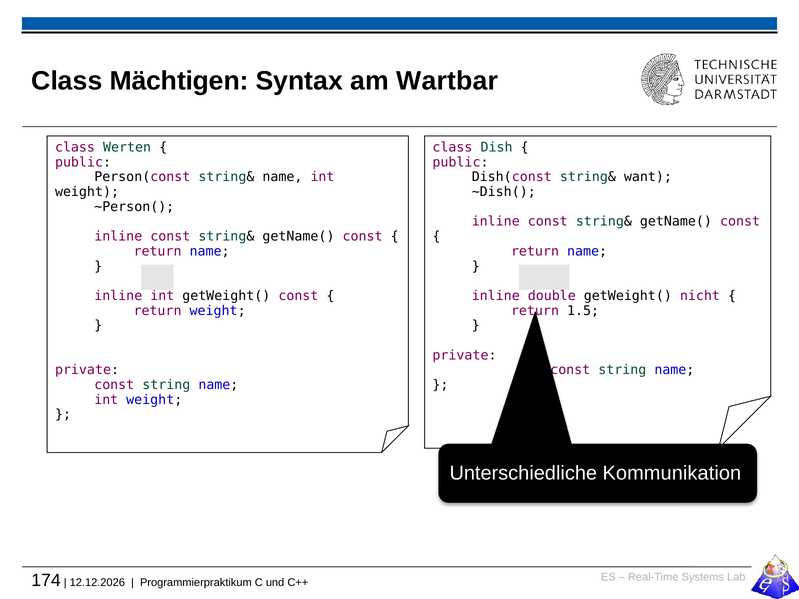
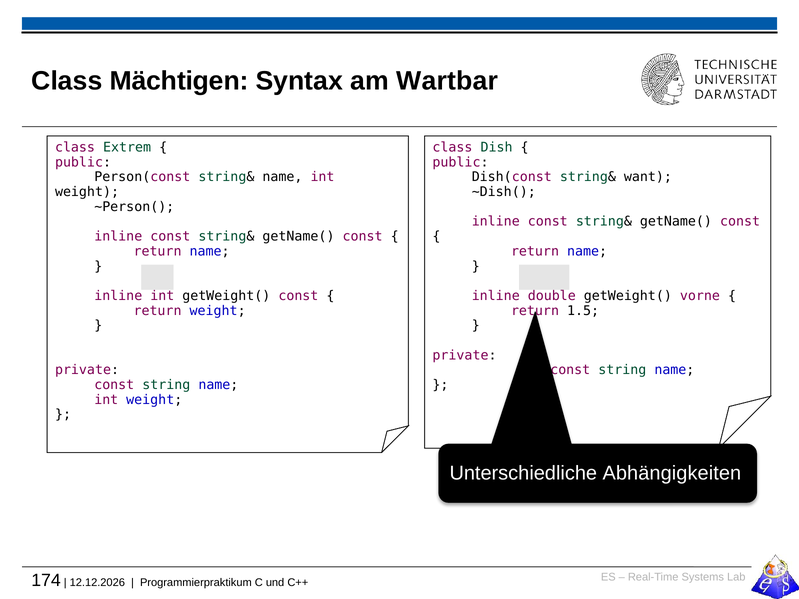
Werten: Werten -> Extrem
nicht: nicht -> vorne
Kommunikation: Kommunikation -> Abhängigkeiten
